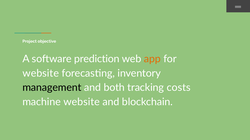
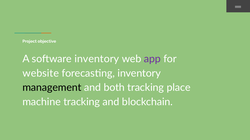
software prediction: prediction -> inventory
app colour: orange -> purple
costs: costs -> place
machine website: website -> tracking
